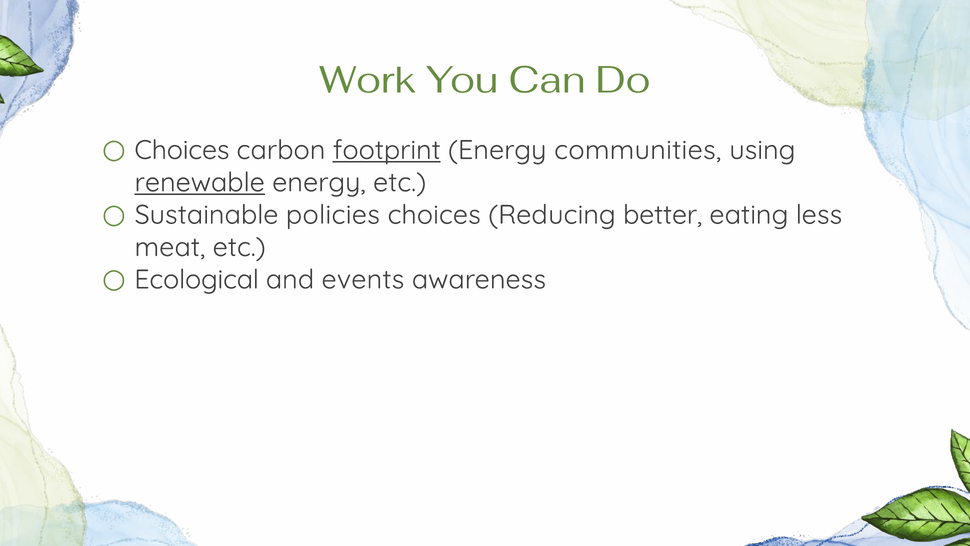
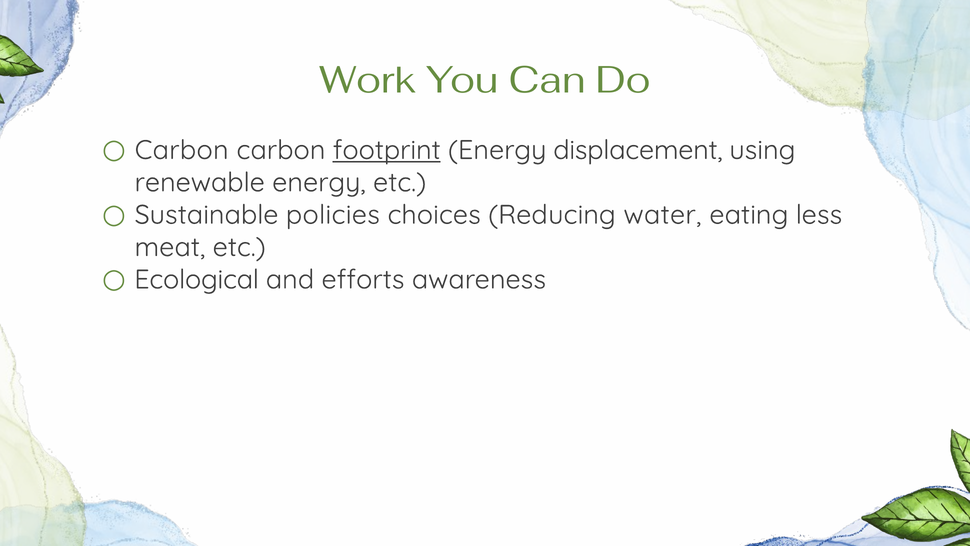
Choices at (182, 150): Choices -> Carbon
communities: communities -> displacement
renewable underline: present -> none
better: better -> water
events: events -> efforts
